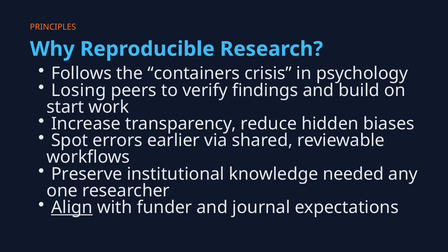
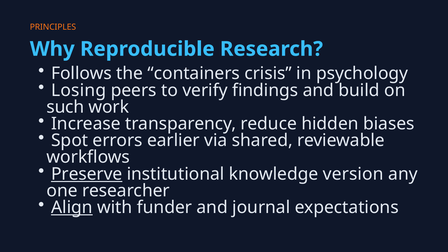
start: start -> such
Preserve underline: none -> present
needed: needed -> version
